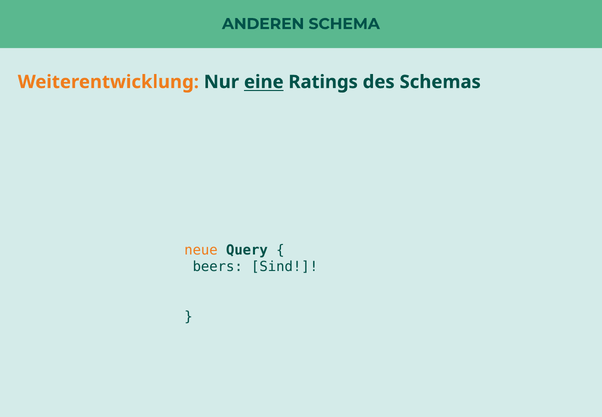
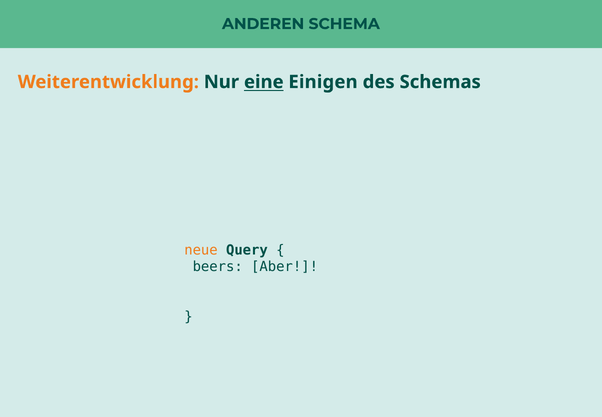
Ratings: Ratings -> Einigen
Sind: Sind -> Aber
